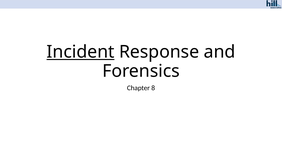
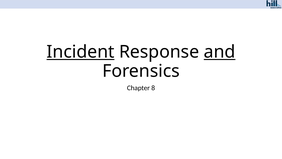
and underline: none -> present
